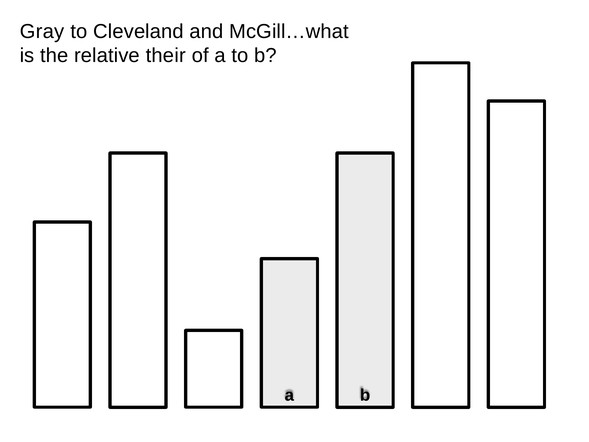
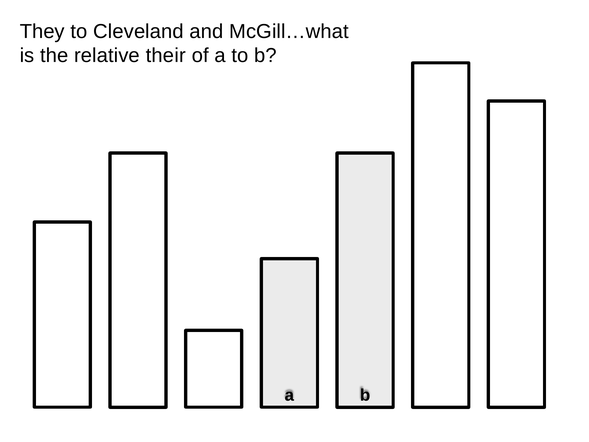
Gray: Gray -> They
